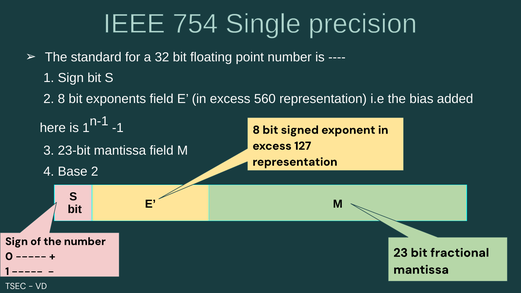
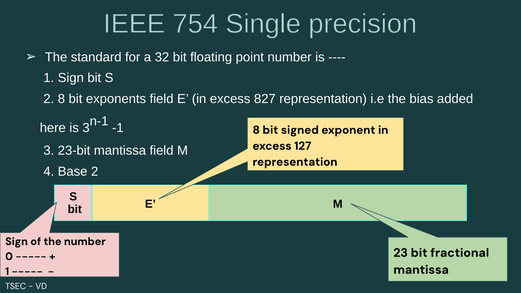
560: 560 -> 827
is 1: 1 -> 3
